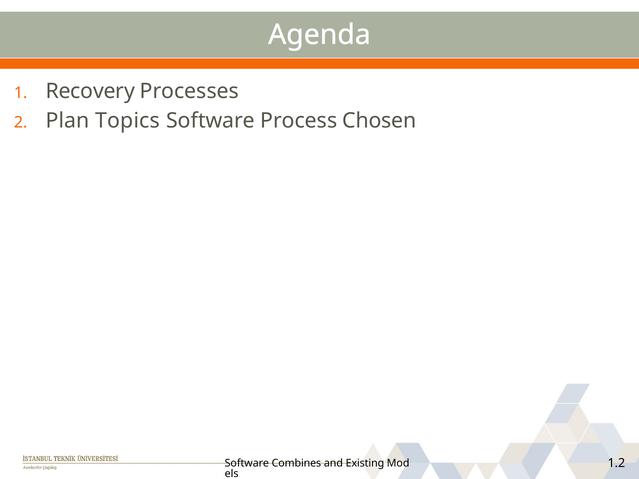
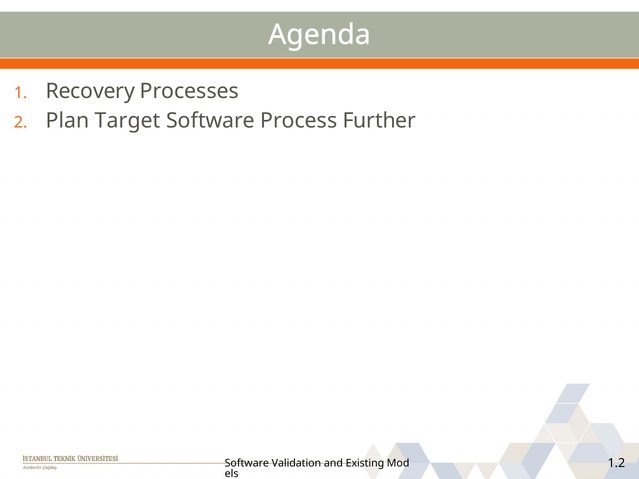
Topics: Topics -> Target
Chosen: Chosen -> Further
Combines: Combines -> Validation
